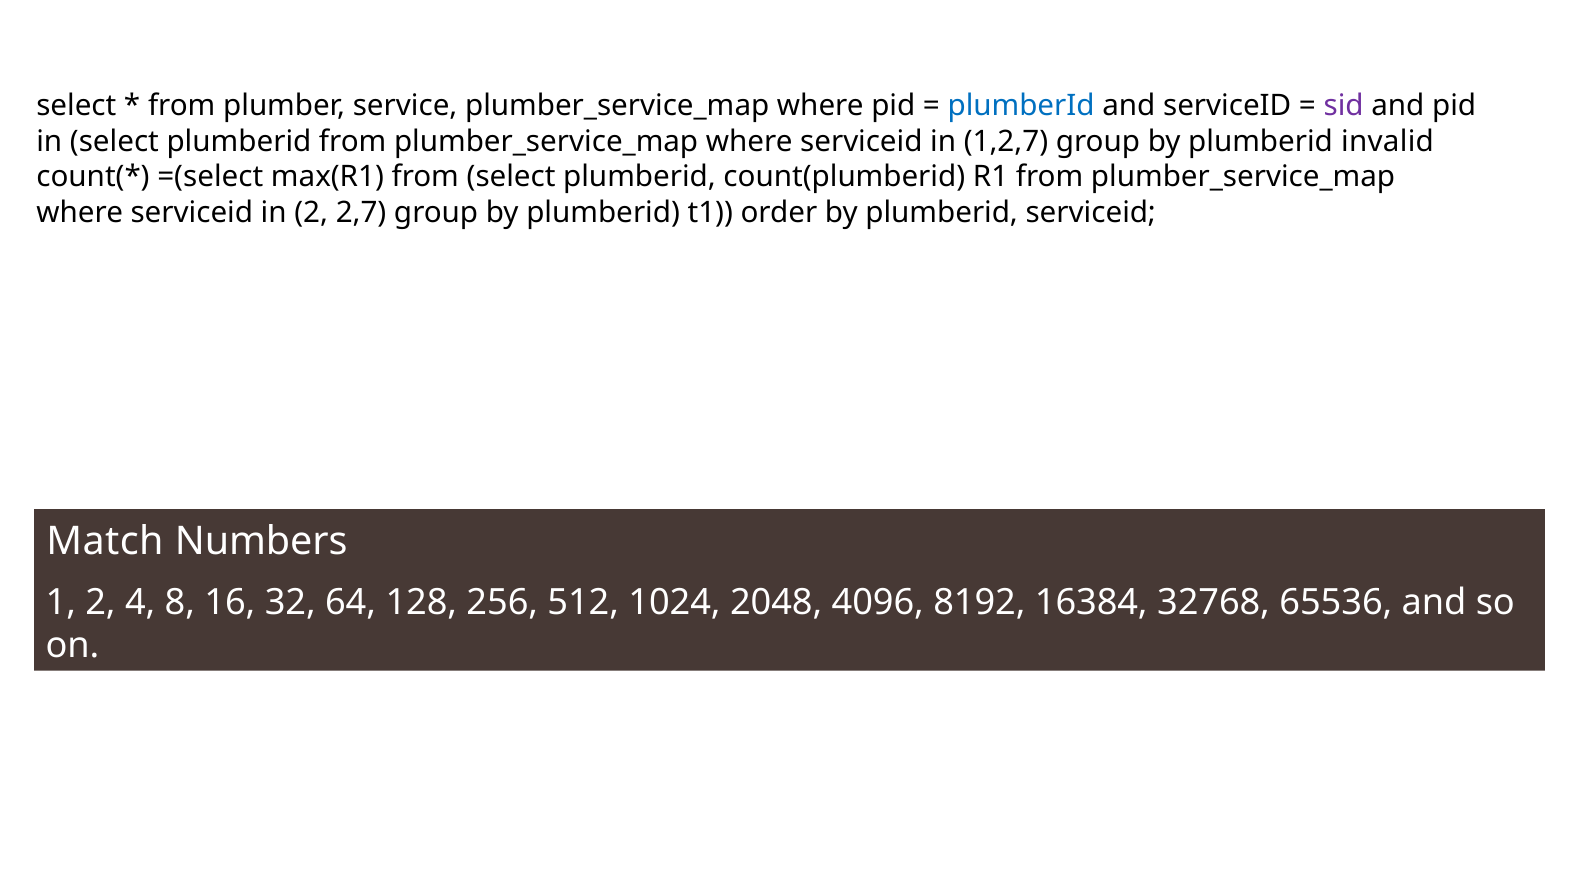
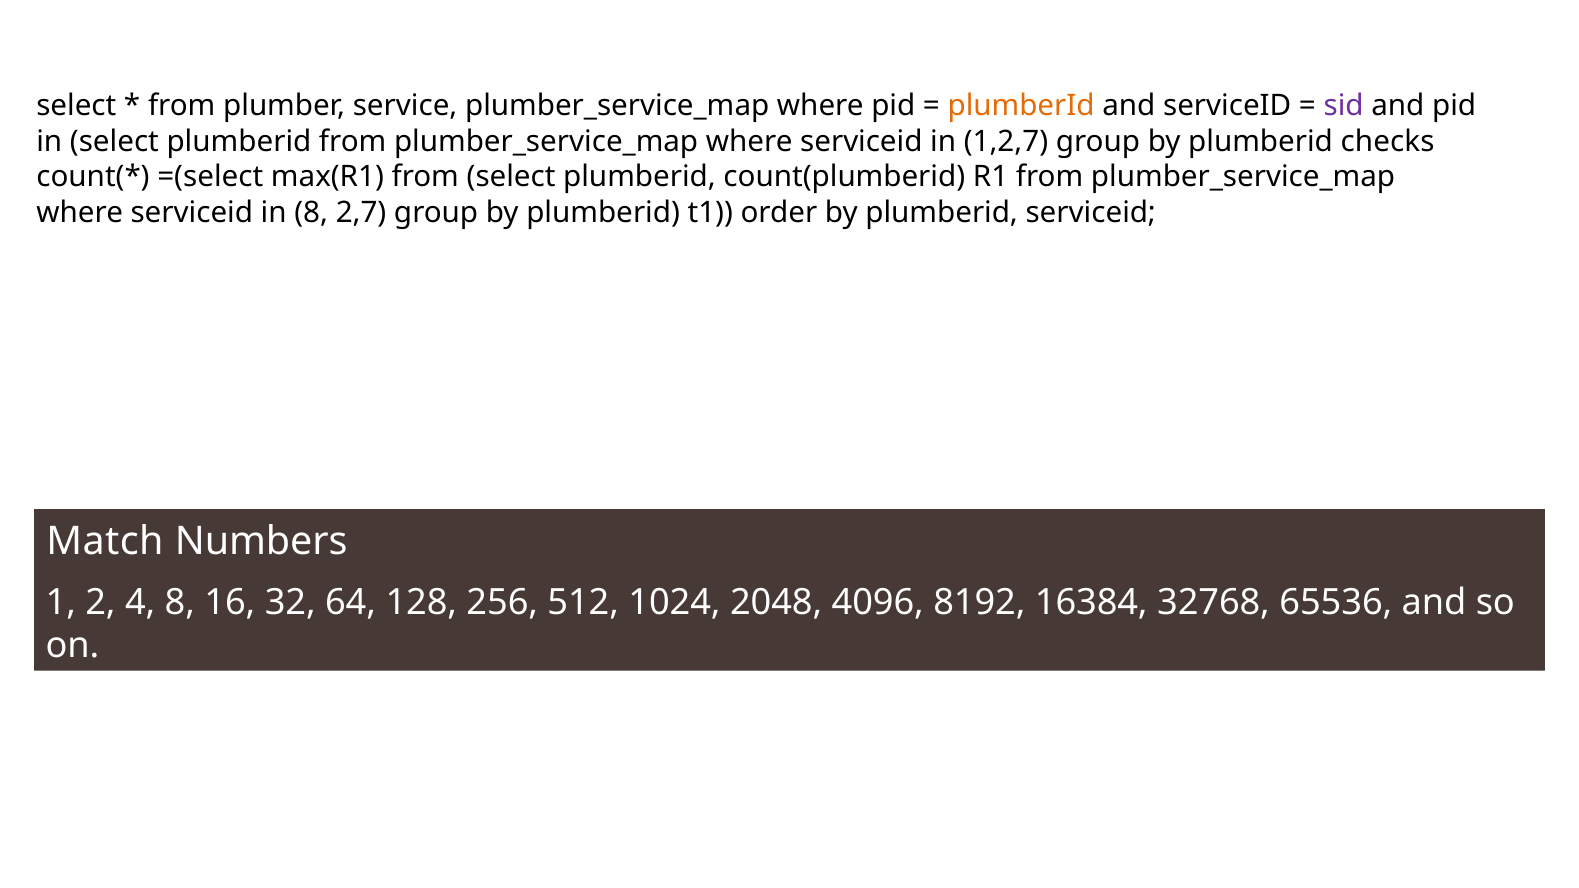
plumberId at (1021, 106) colour: blue -> orange
invalid: invalid -> checks
in 2: 2 -> 8
